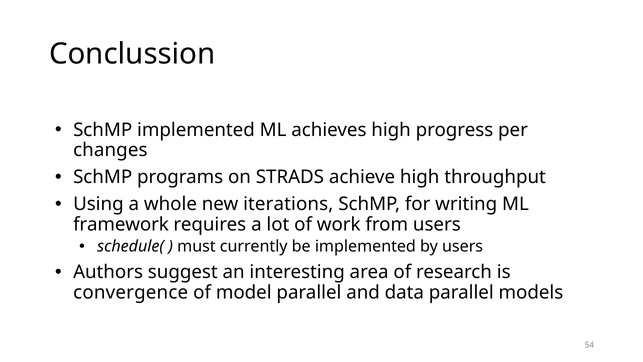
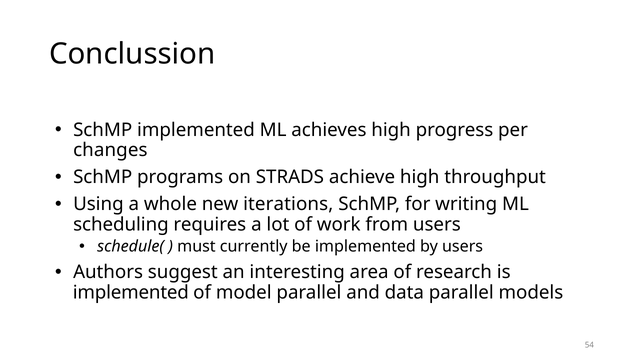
framework: framework -> scheduling
convergence at (131, 292): convergence -> implemented
